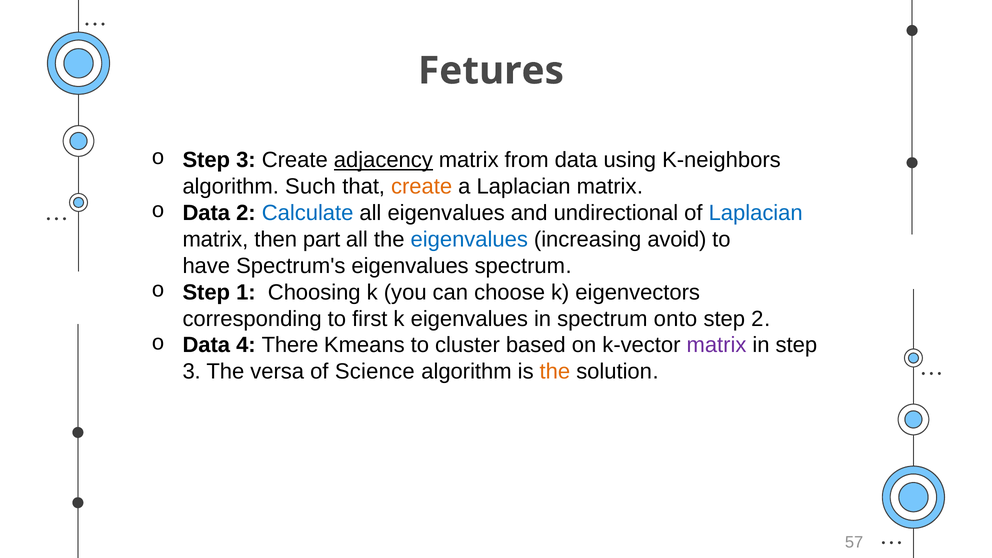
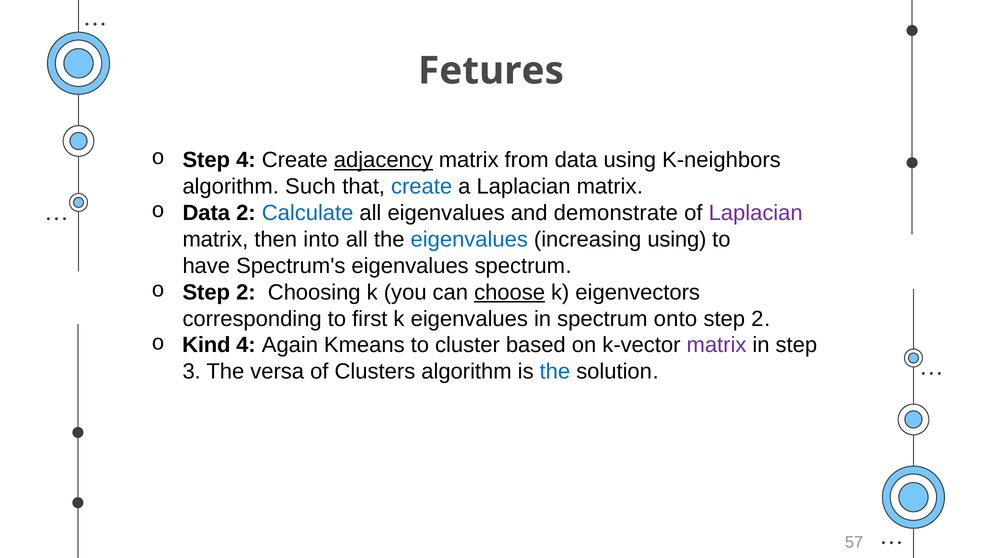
3 at (246, 160): 3 -> 4
create at (422, 187) colour: orange -> blue
undirectional: undirectional -> demonstrate
Laplacian at (756, 213) colour: blue -> purple
part: part -> into
increasing avoid: avoid -> using
1 at (246, 292): 1 -> 2
choose underline: none -> present
Data at (206, 345): Data -> Kind
There: There -> Again
Science: Science -> Clusters
the at (555, 372) colour: orange -> blue
